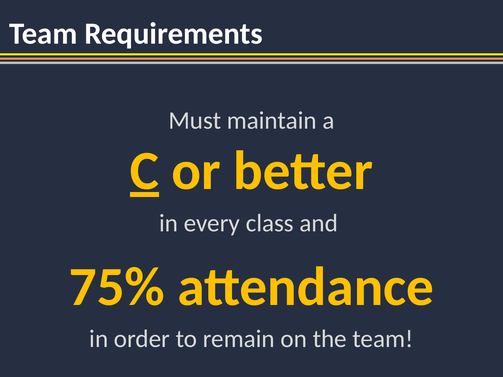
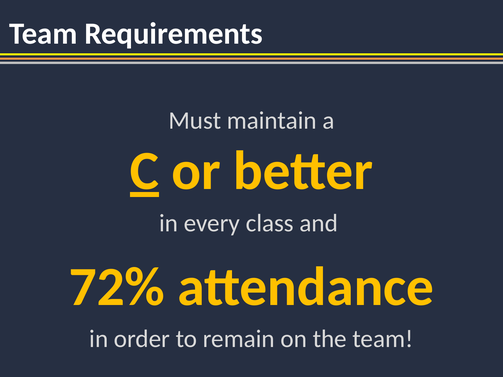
75%: 75% -> 72%
